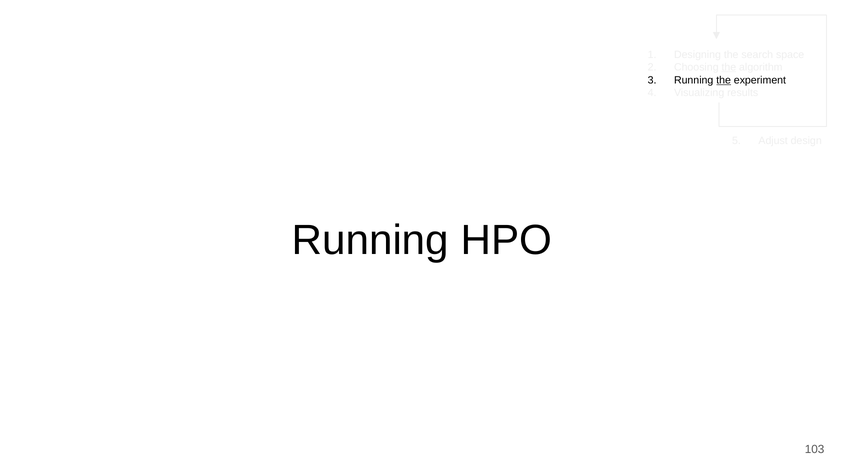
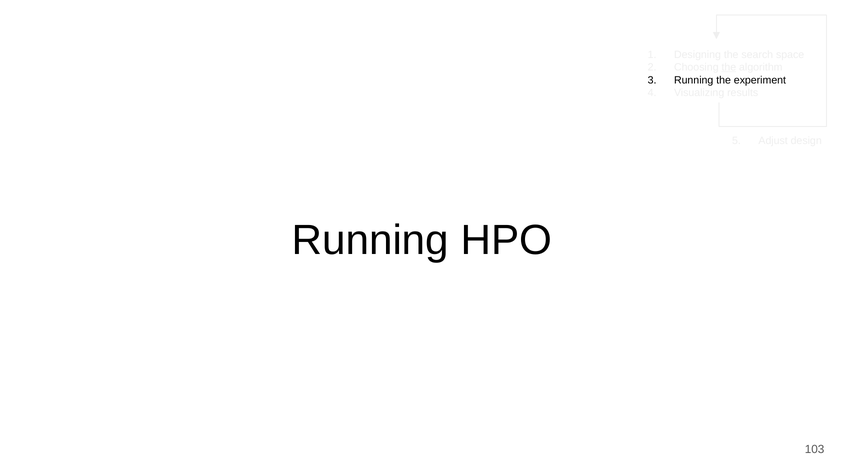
the at (724, 80) underline: present -> none
